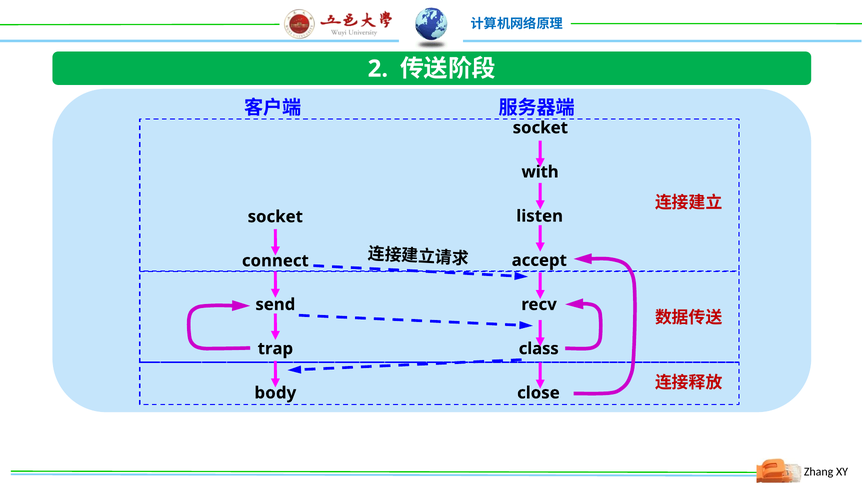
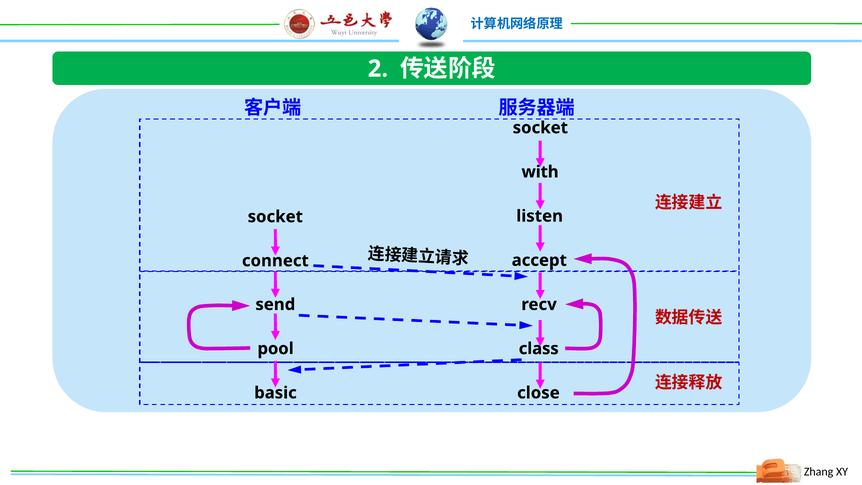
trap: trap -> pool
body: body -> basic
